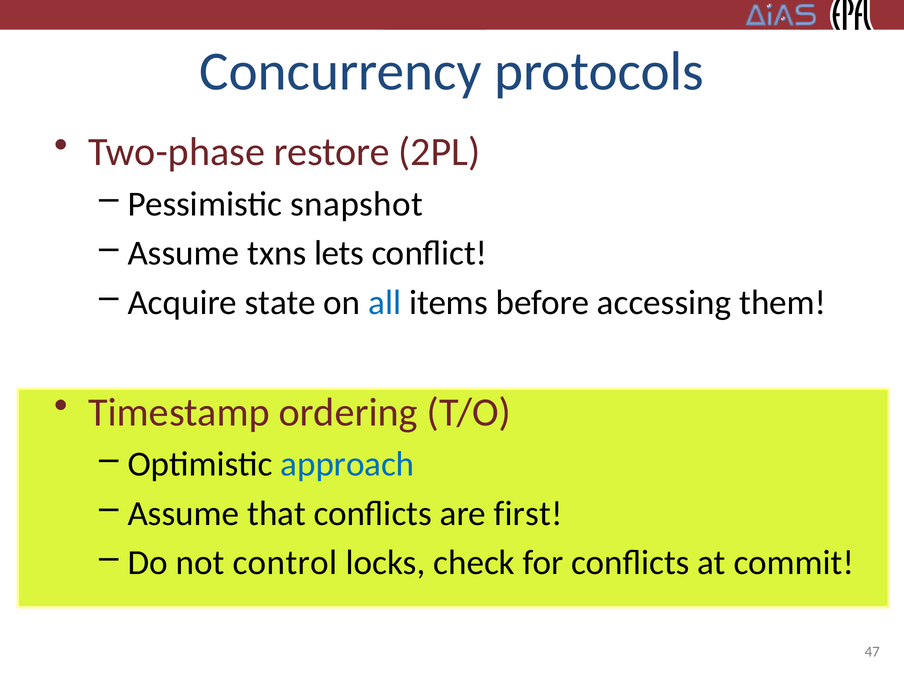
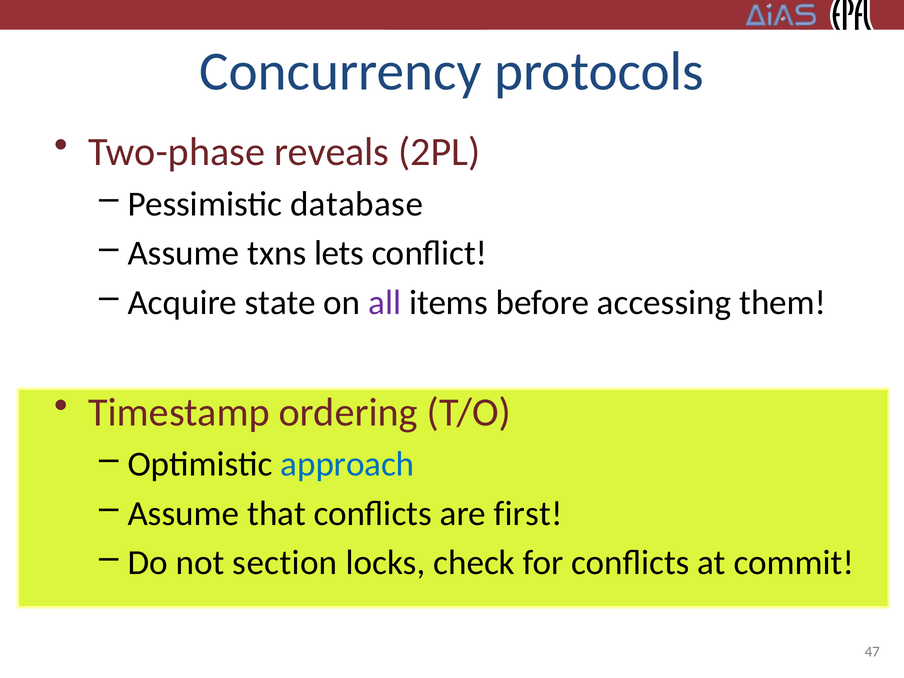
restore: restore -> reveals
snapshot: snapshot -> database
all colour: blue -> purple
control: control -> section
